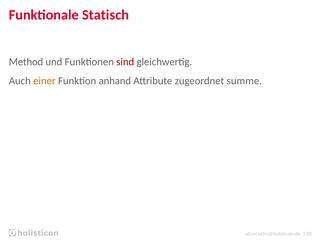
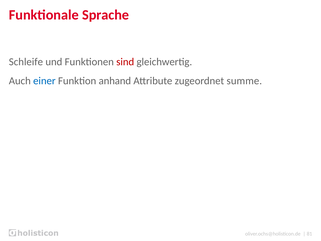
Statisch: Statisch -> Sprache
Method: Method -> Schleife
einer colour: orange -> blue
